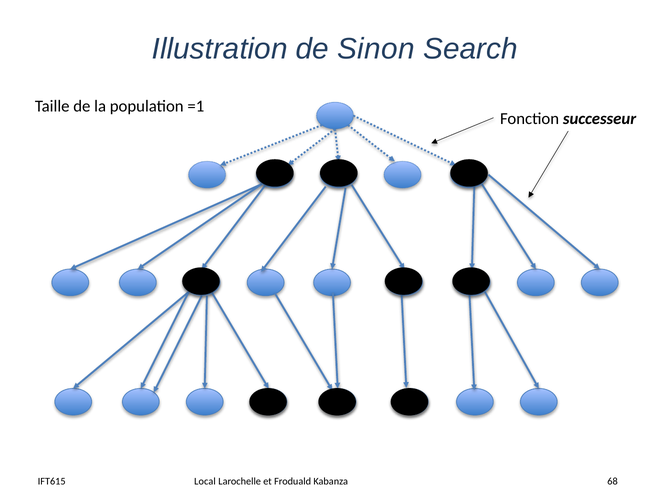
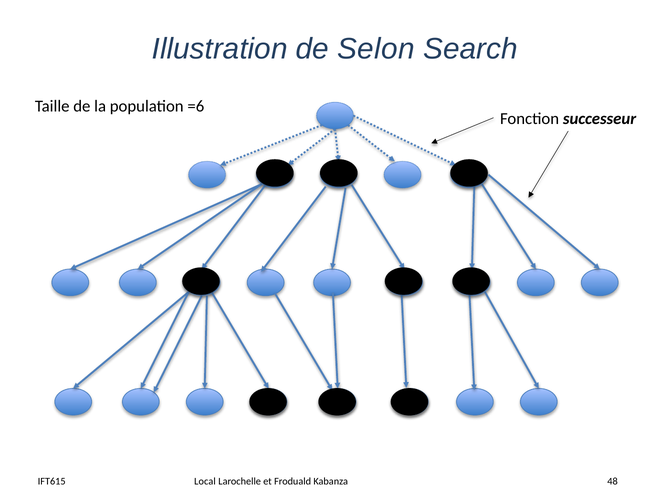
Sinon: Sinon -> Selon
=1: =1 -> =6
68: 68 -> 48
